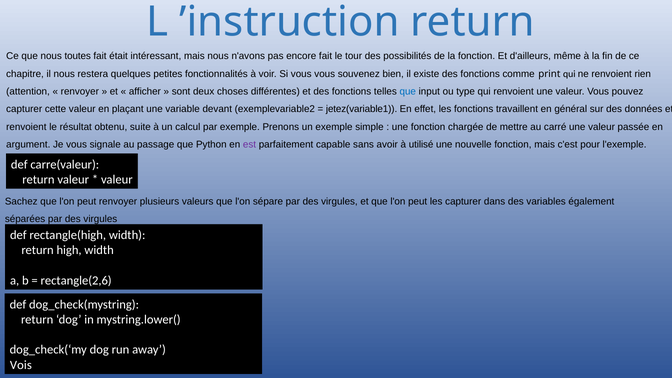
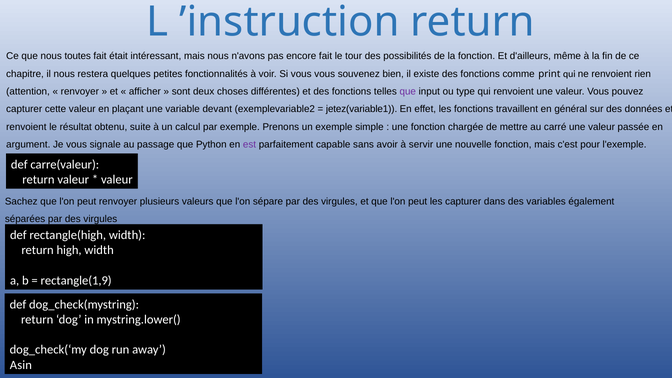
que at (408, 92) colour: blue -> purple
utilisé: utilisé -> servir
rectangle(2,6: rectangle(2,6 -> rectangle(1,9
Vois: Vois -> Asin
